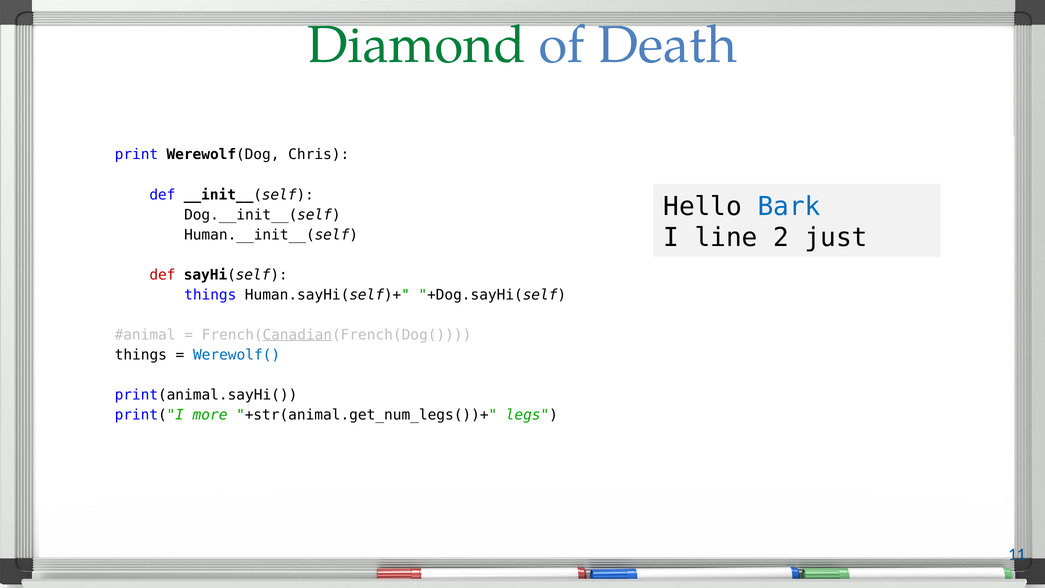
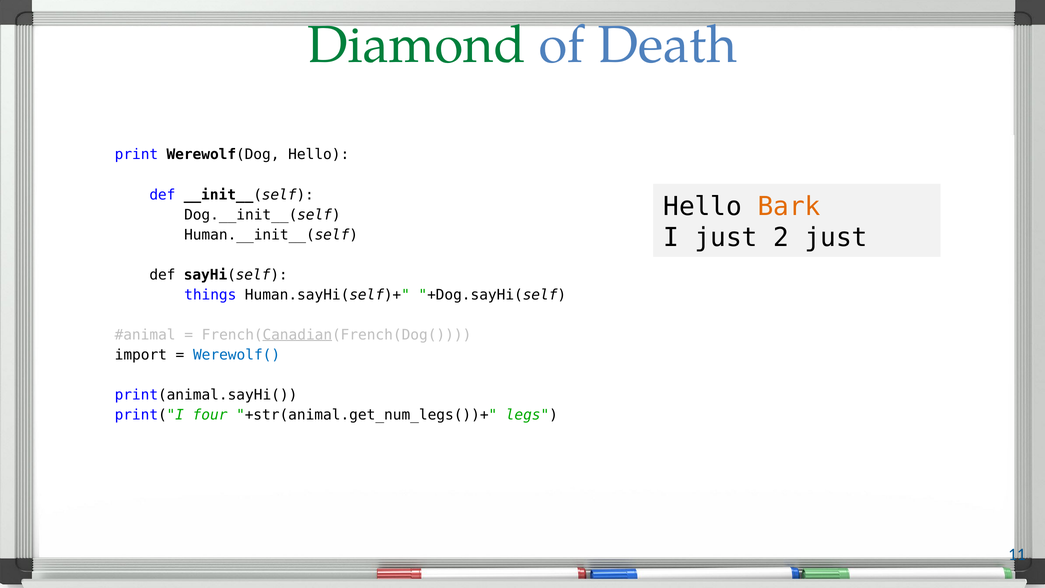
Werewolf(Dog Chris: Chris -> Hello
Bark colour: blue -> orange
I line: line -> just
def at (162, 275) colour: red -> black
things at (141, 355): things -> import
more: more -> four
